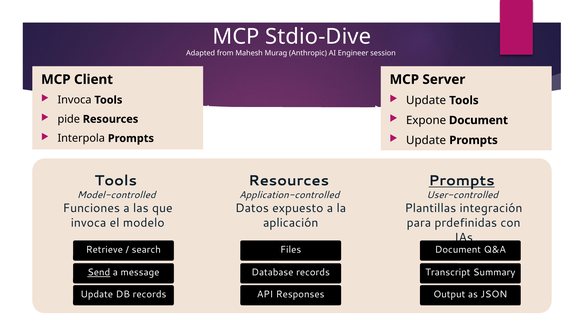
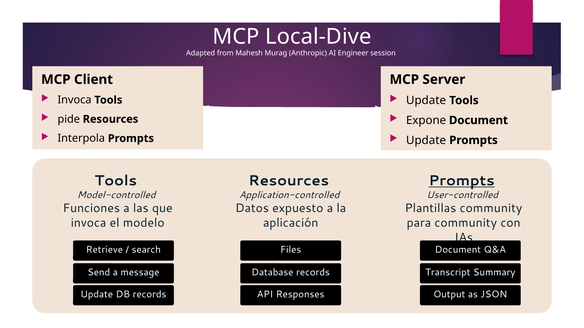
Stdio-Dive: Stdio-Dive -> Local-Dive
Plantillas integración: integración -> community
para prdefinidas: prdefinidas -> community
Send underline: present -> none
